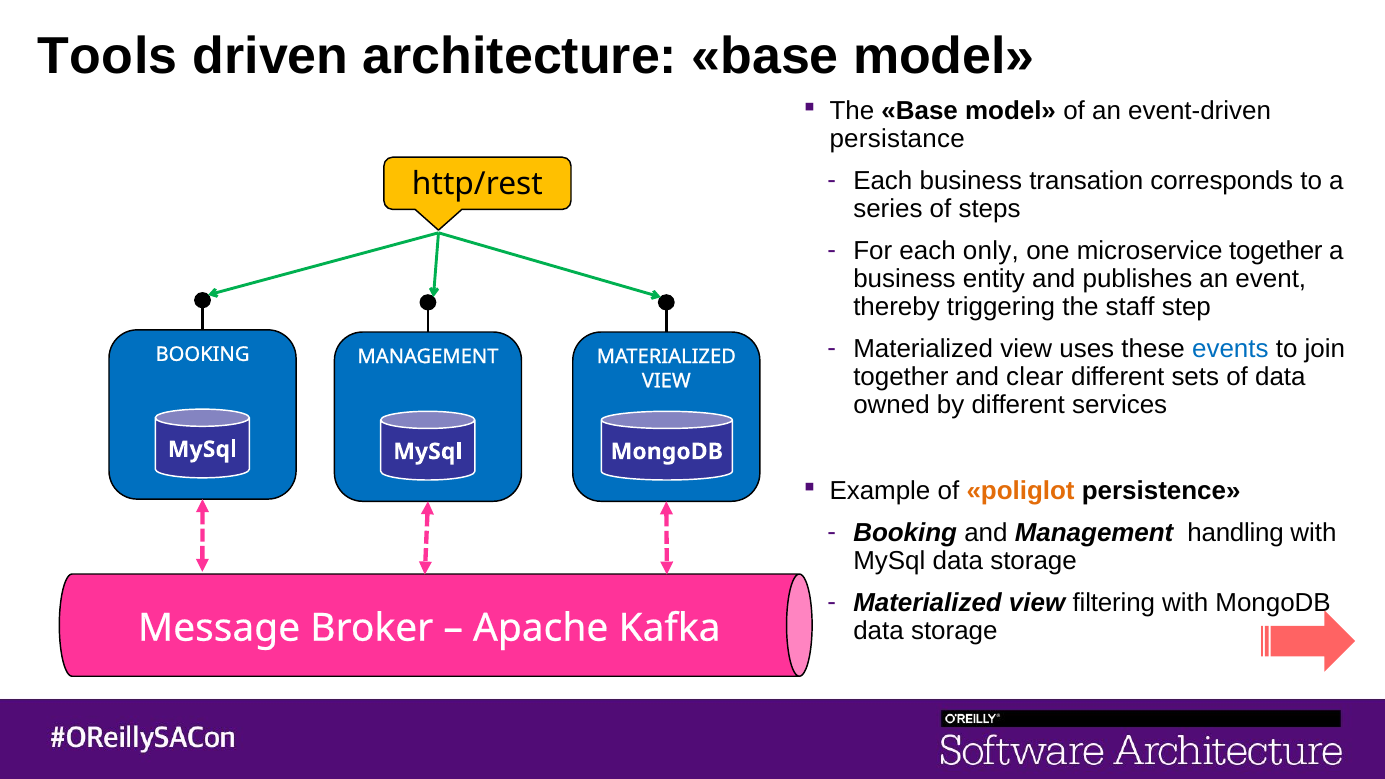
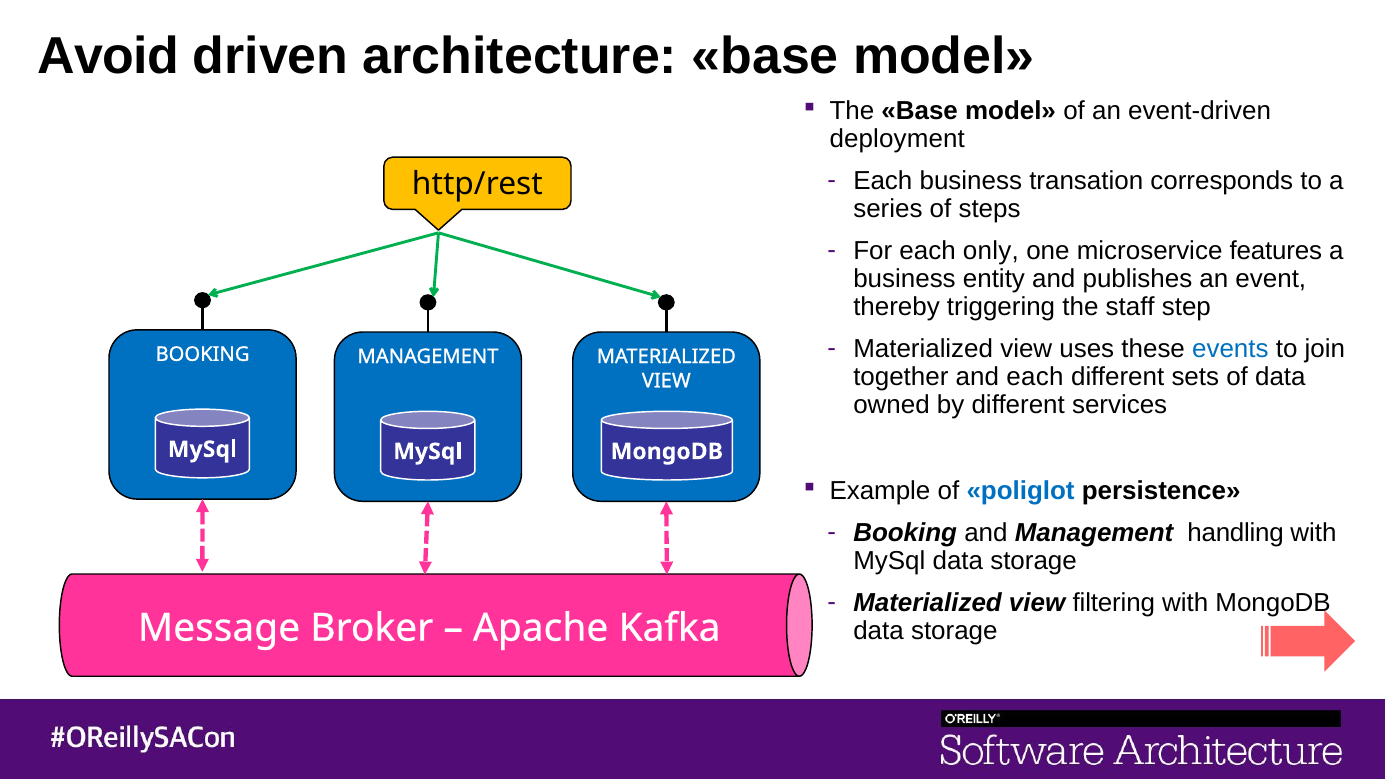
Tools: Tools -> Avoid
persistance: persistance -> deployment
microservice together: together -> features
and clear: clear -> each
poliglot colour: orange -> blue
